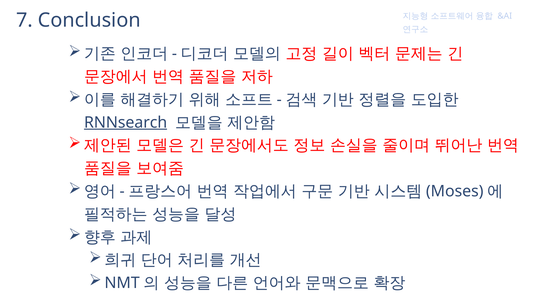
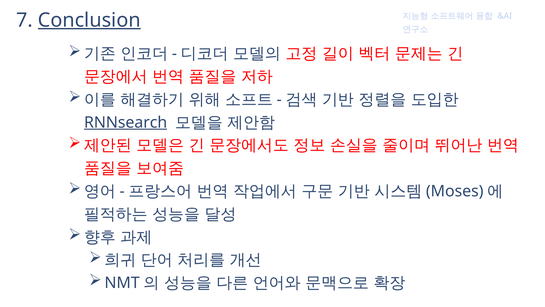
Conclusion underline: none -> present
